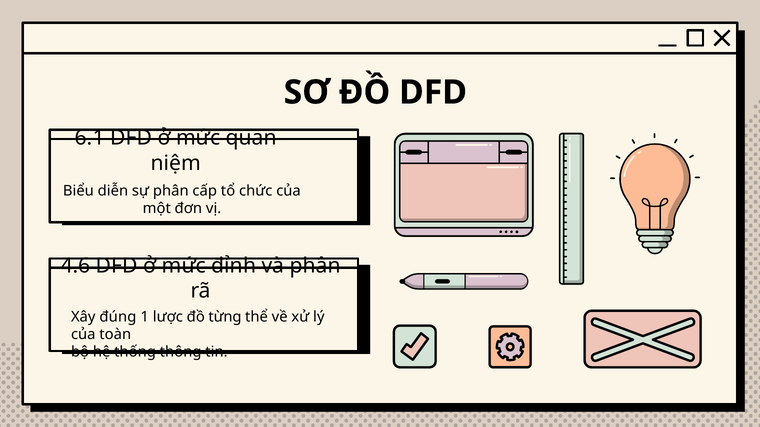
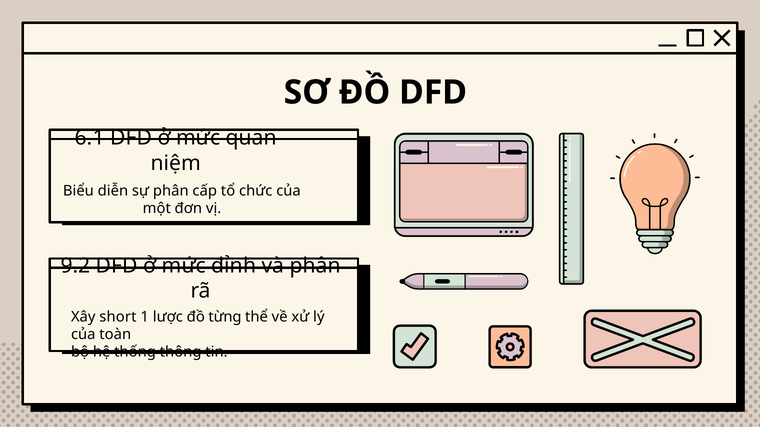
4.6: 4.6 -> 9.2
đúng: đúng -> short
